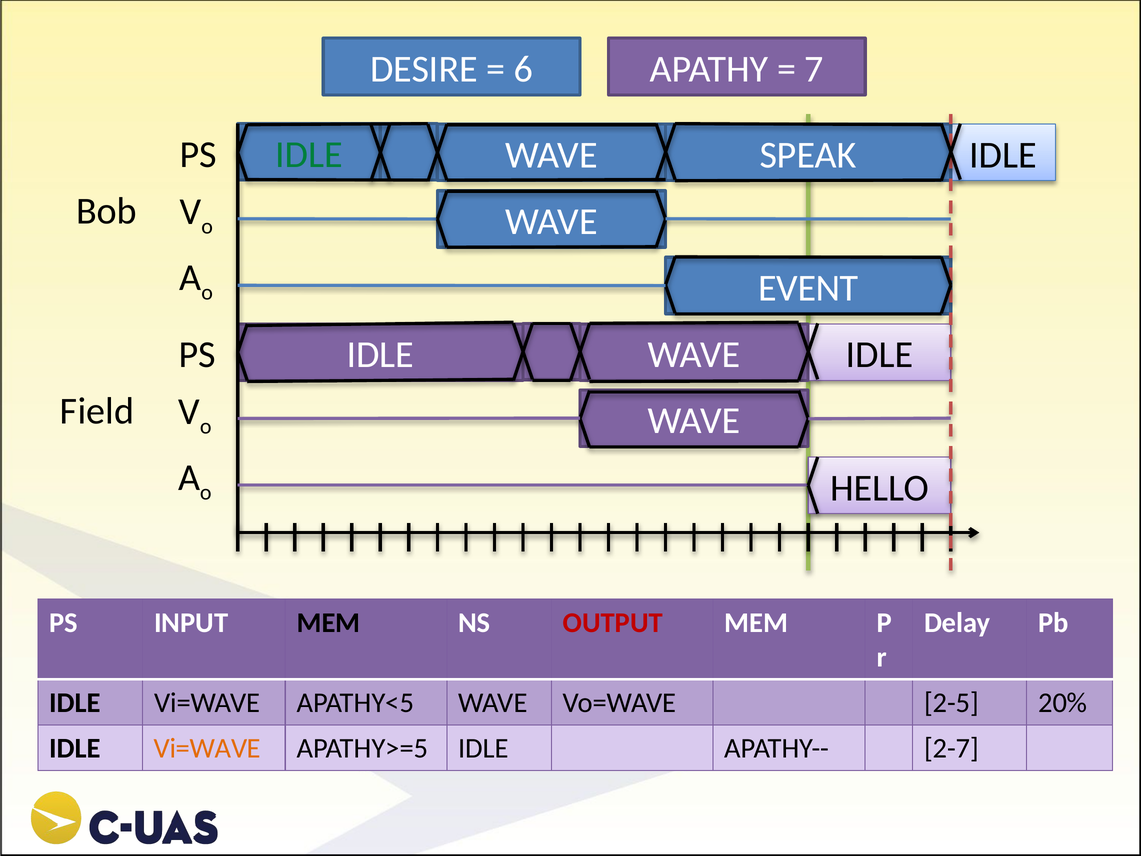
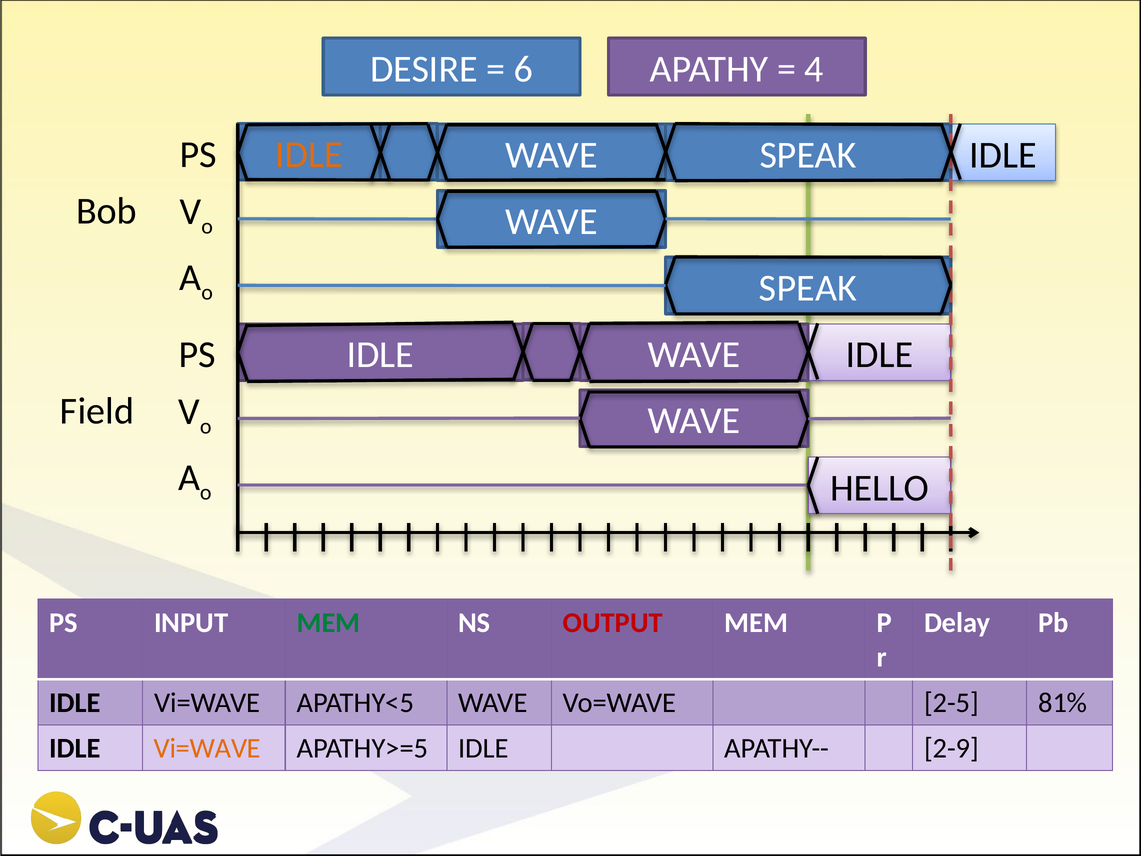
7: 7 -> 4
IDLE at (309, 155) colour: green -> orange
EVENT at (808, 288): EVENT -> SPEAK
MEM at (329, 622) colour: black -> green
20%: 20% -> 81%
2-7: 2-7 -> 2-9
